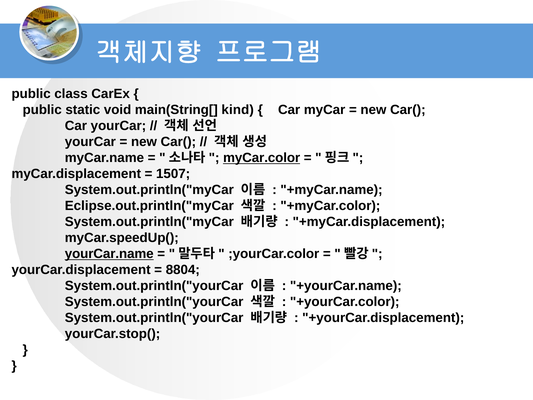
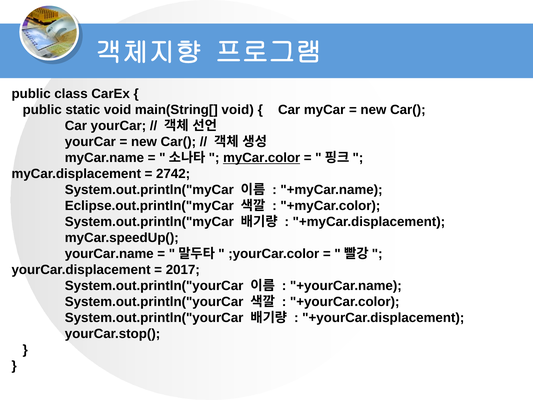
main(String[ kind: kind -> void
1507: 1507 -> 2742
yourCar.name underline: present -> none
8804: 8804 -> 2017
